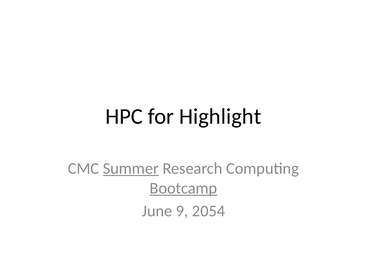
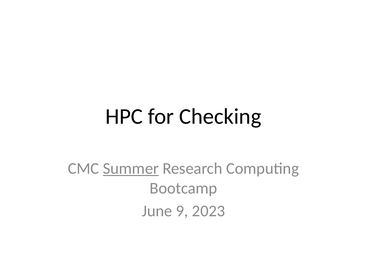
Highlight: Highlight -> Checking
Bootcamp underline: present -> none
2054: 2054 -> 2023
